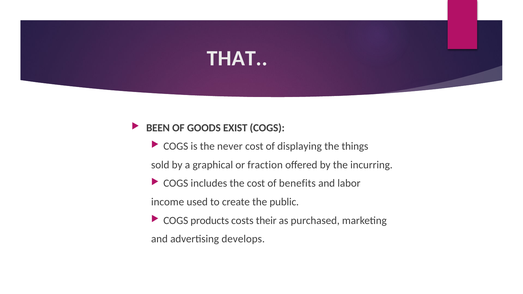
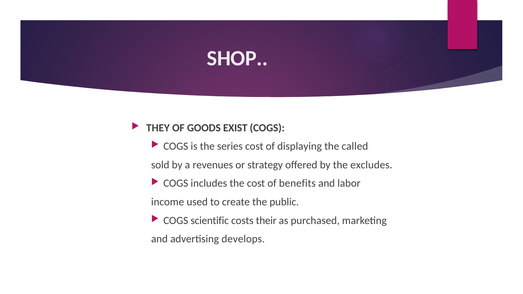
THAT: THAT -> SHOP
BEEN: BEEN -> THEY
never: never -> series
things: things -> called
graphical: graphical -> revenues
fraction: fraction -> strategy
incurring: incurring -> excludes
products: products -> scientific
